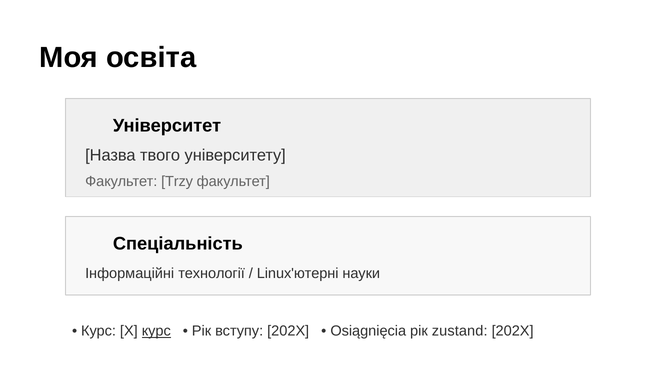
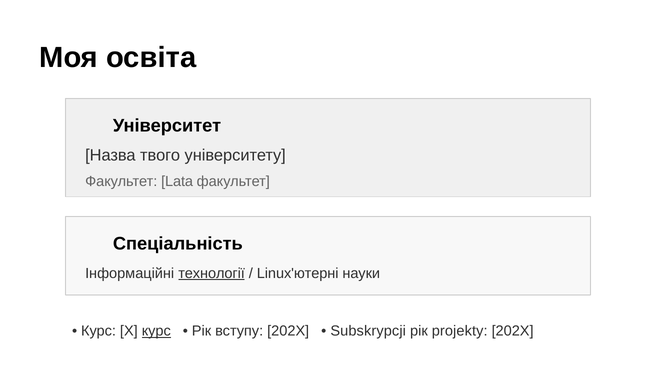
Trzy: Trzy -> Lata
технології underline: none -> present
Osiągnięcia: Osiągnięcia -> Subskrypcji
zustand: zustand -> projekty
